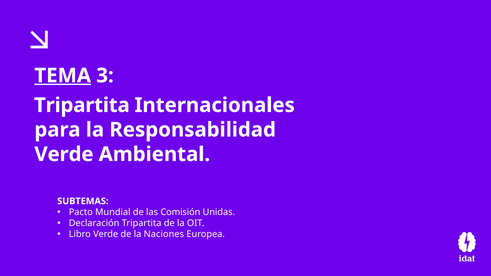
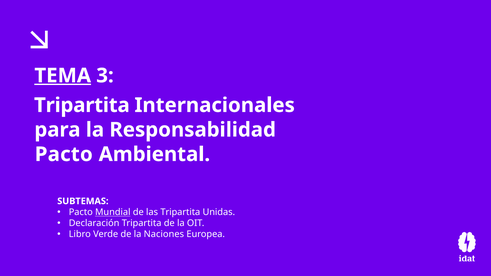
Verde at (64, 154): Verde -> Pacto
Mundial underline: none -> present
las Comisión: Comisión -> Tripartita
